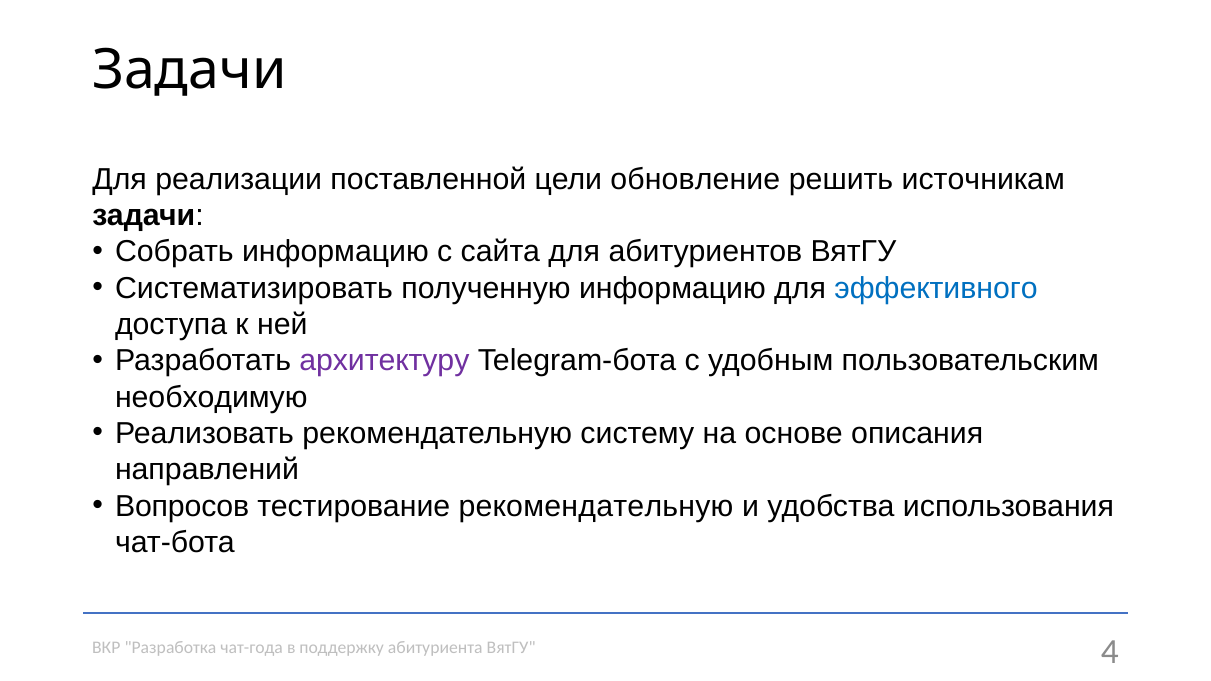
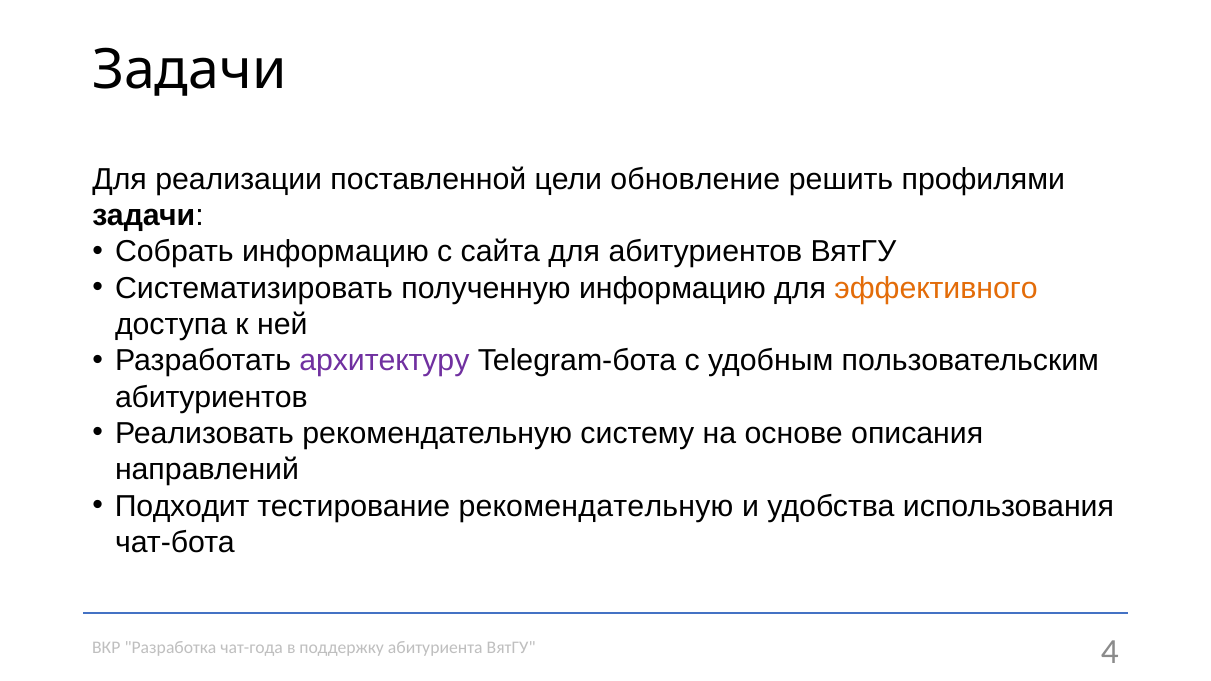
источникам: источникам -> профилями
эффективного colour: blue -> orange
необходимую at (211, 397): необходимую -> абитуриентов
Вопросов: Вопросов -> Подходит
